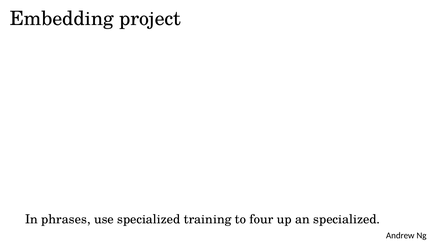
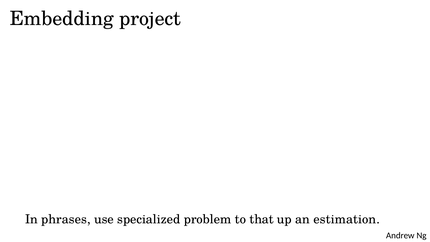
training: training -> problem
four: four -> that
an specialized: specialized -> estimation
